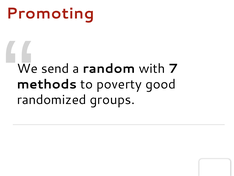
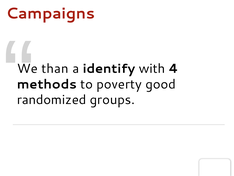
Promoting: Promoting -> Campaigns
send: send -> than
random: random -> identify
7: 7 -> 4
